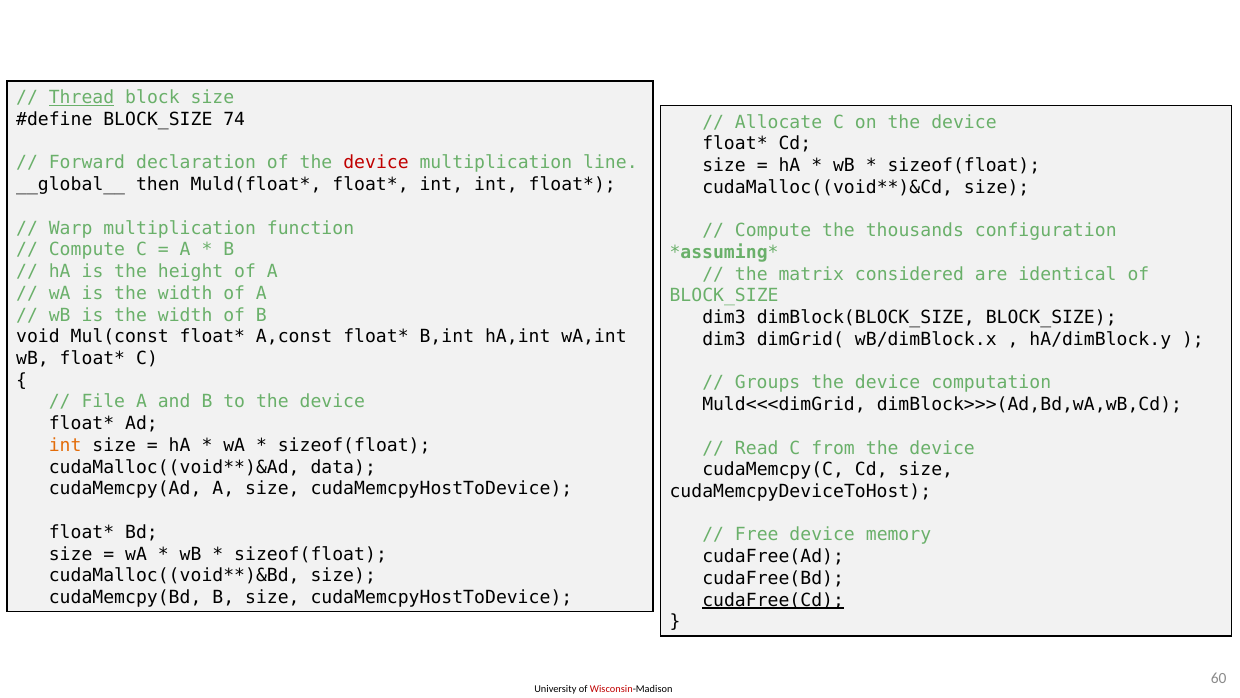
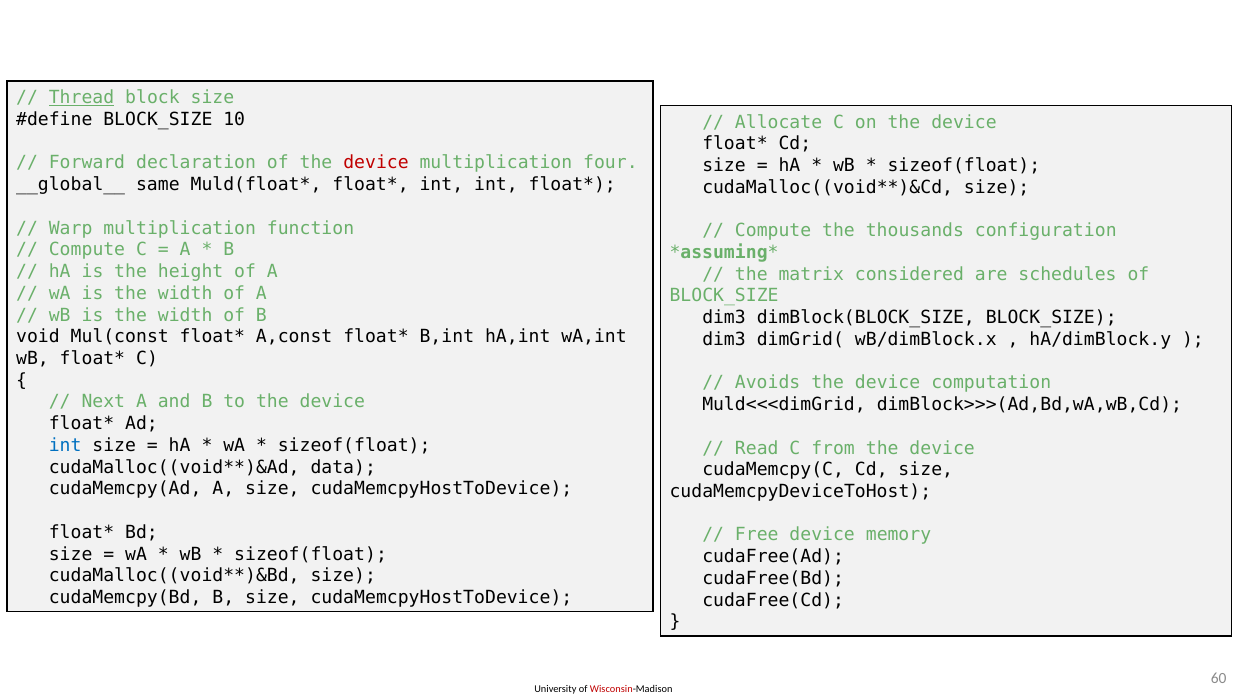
74: 74 -> 10
line: line -> four
then: then -> same
identical: identical -> schedules
Groups: Groups -> Avoids
File: File -> Next
int at (65, 445) colour: orange -> blue
cudaFree(Cd underline: present -> none
